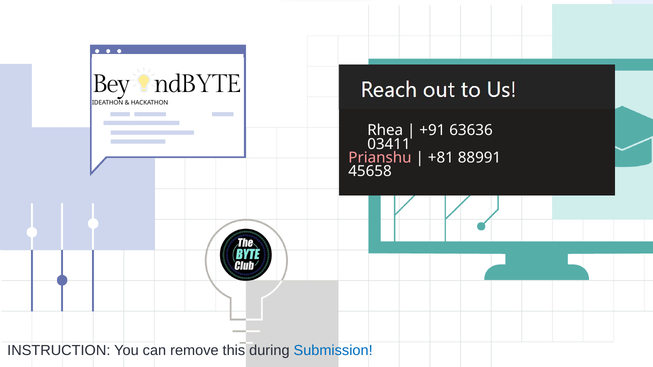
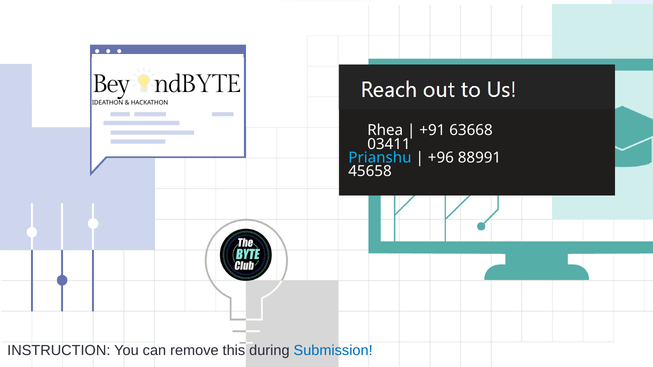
63636: 63636 -> 63668
Prianshu colour: pink -> light blue
+81: +81 -> +96
